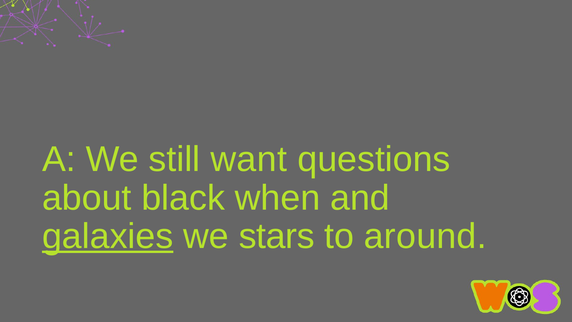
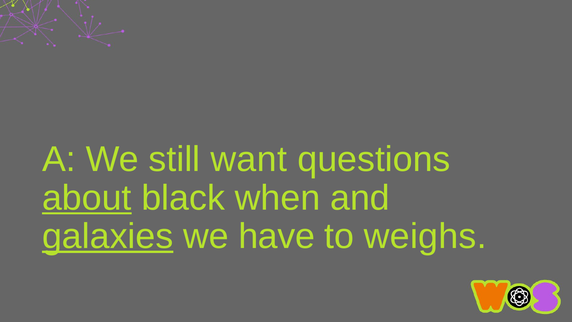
about underline: none -> present
stars: stars -> have
around: around -> weighs
